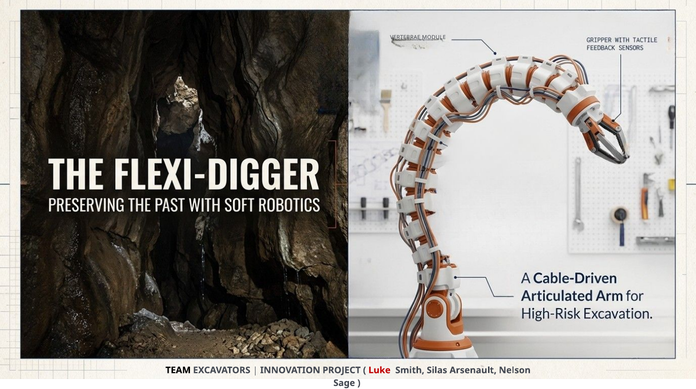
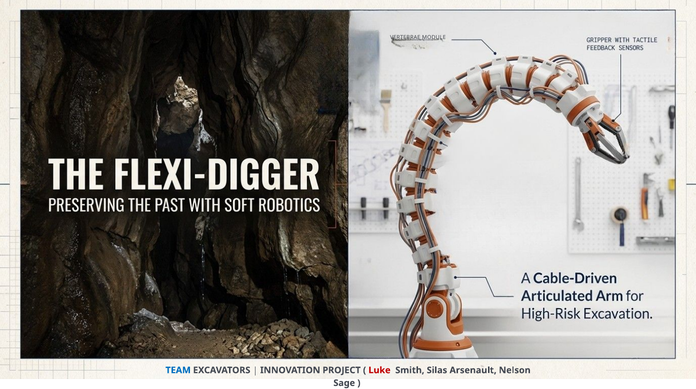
TEAM colour: black -> blue
